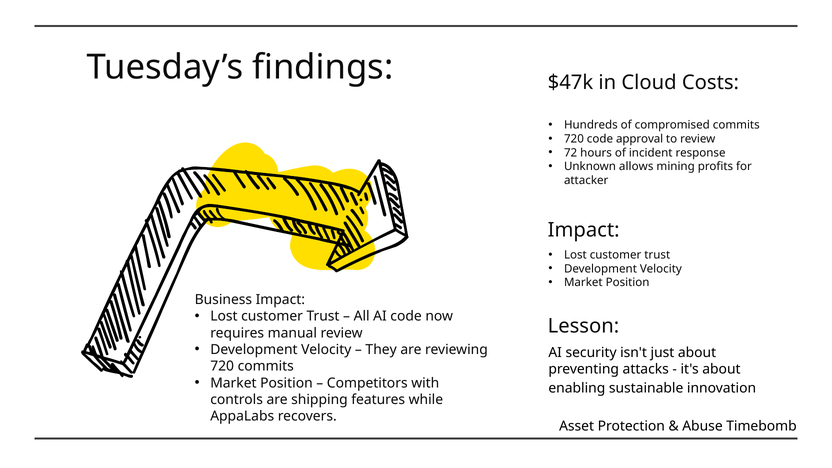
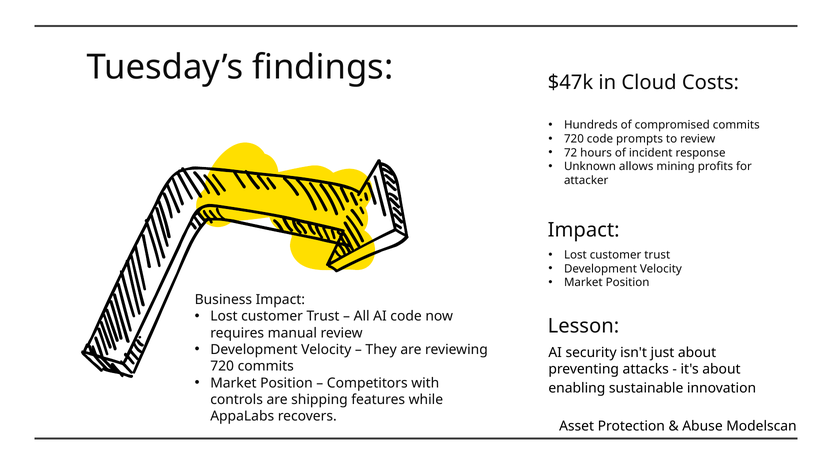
approval: approval -> prompts
Timebomb: Timebomb -> Modelscan
